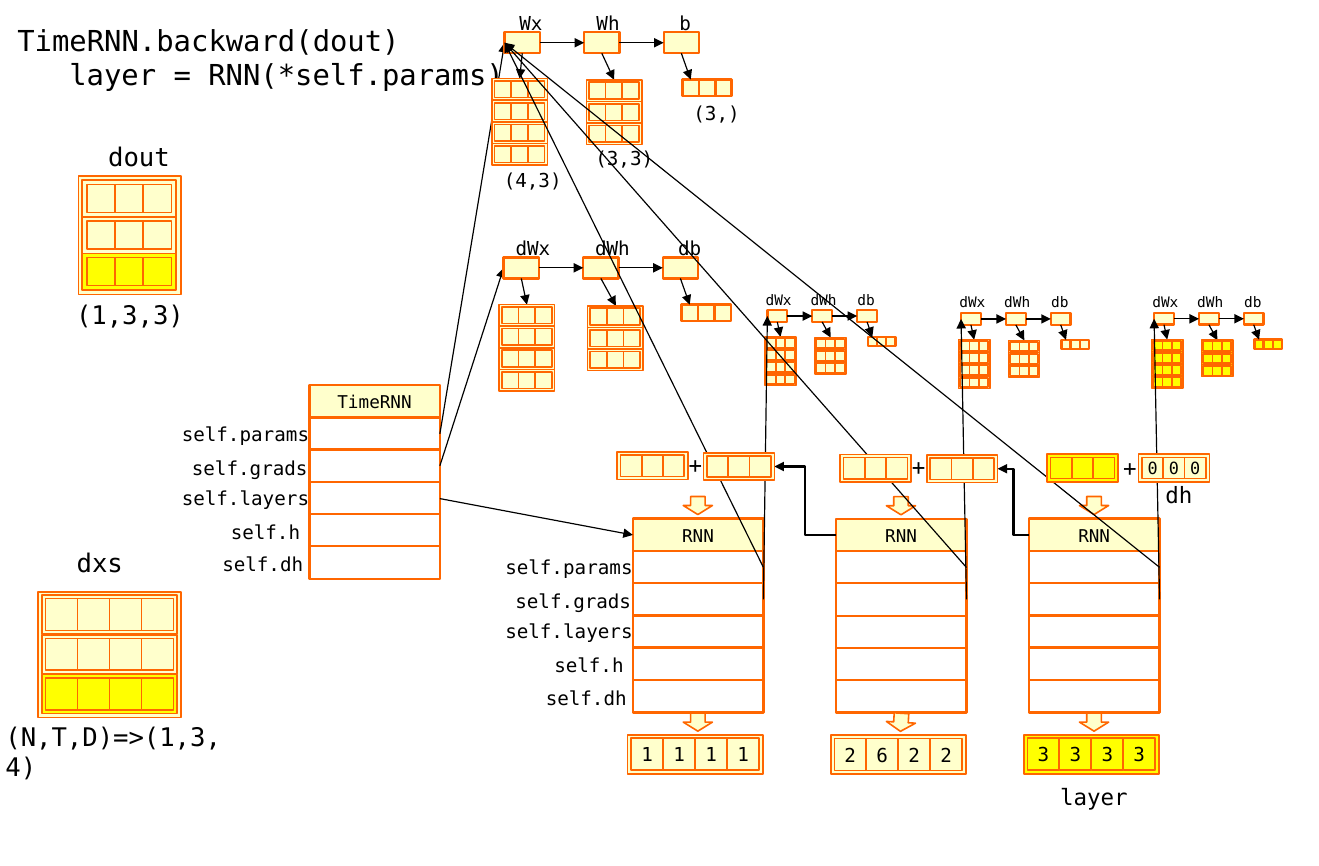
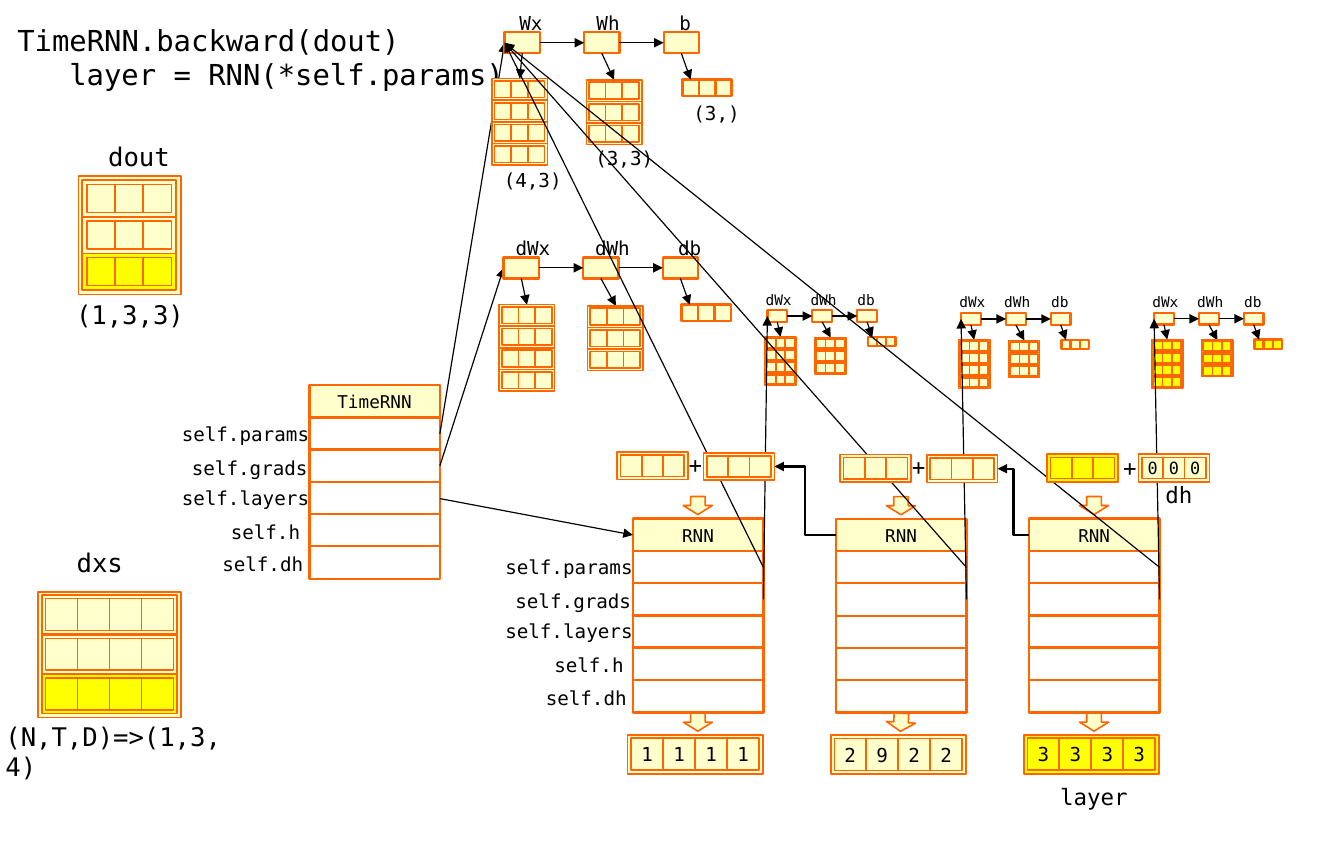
6: 6 -> 9
